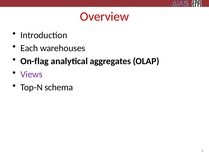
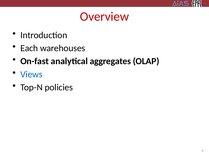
On-flag: On-flag -> On-fast
Views colour: purple -> blue
schema: schema -> policies
